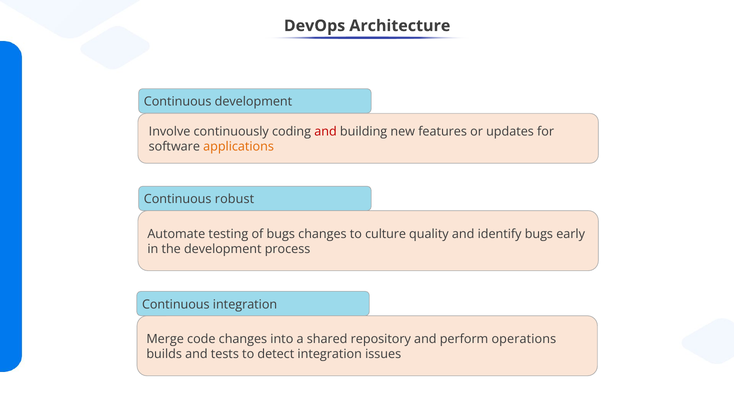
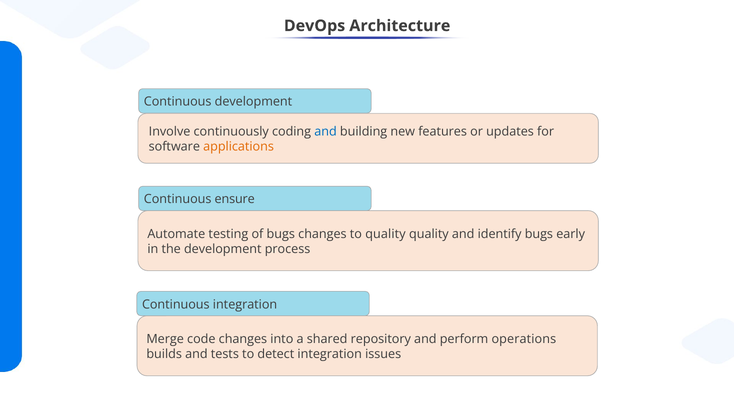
and at (326, 132) colour: red -> blue
robust: robust -> ensure
to culture: culture -> quality
